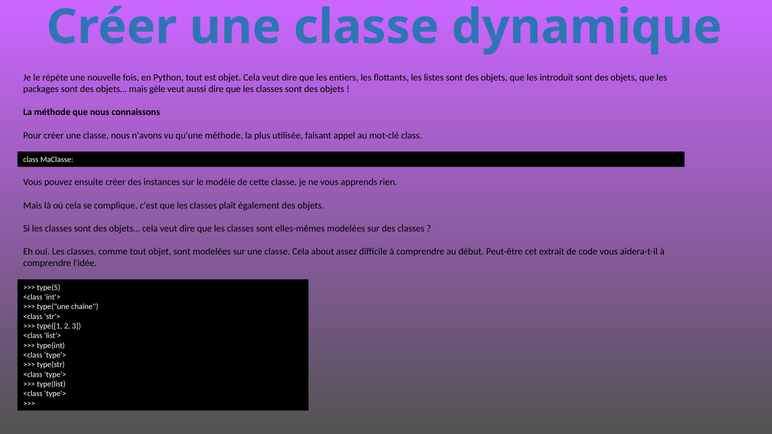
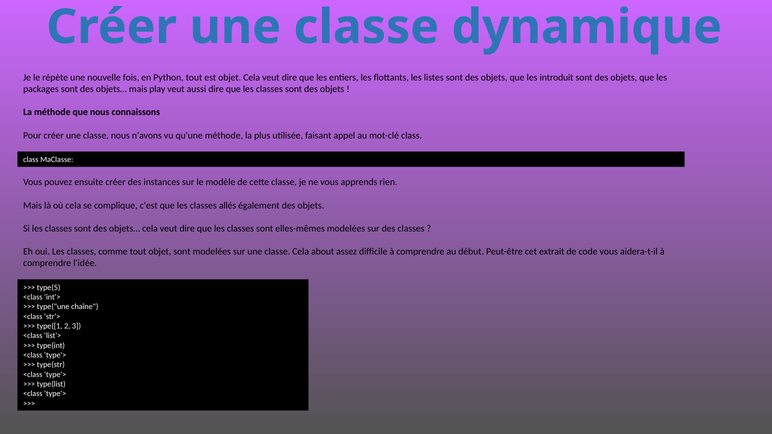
gèle: gèle -> play
plaît: plaît -> allés
